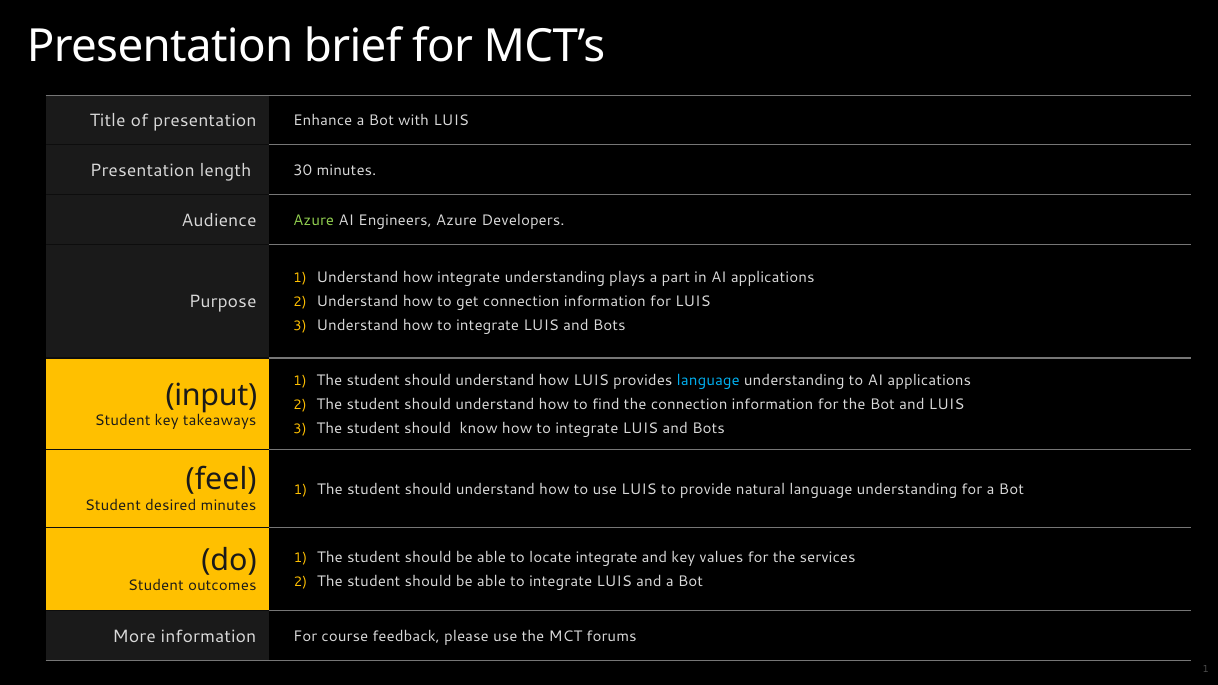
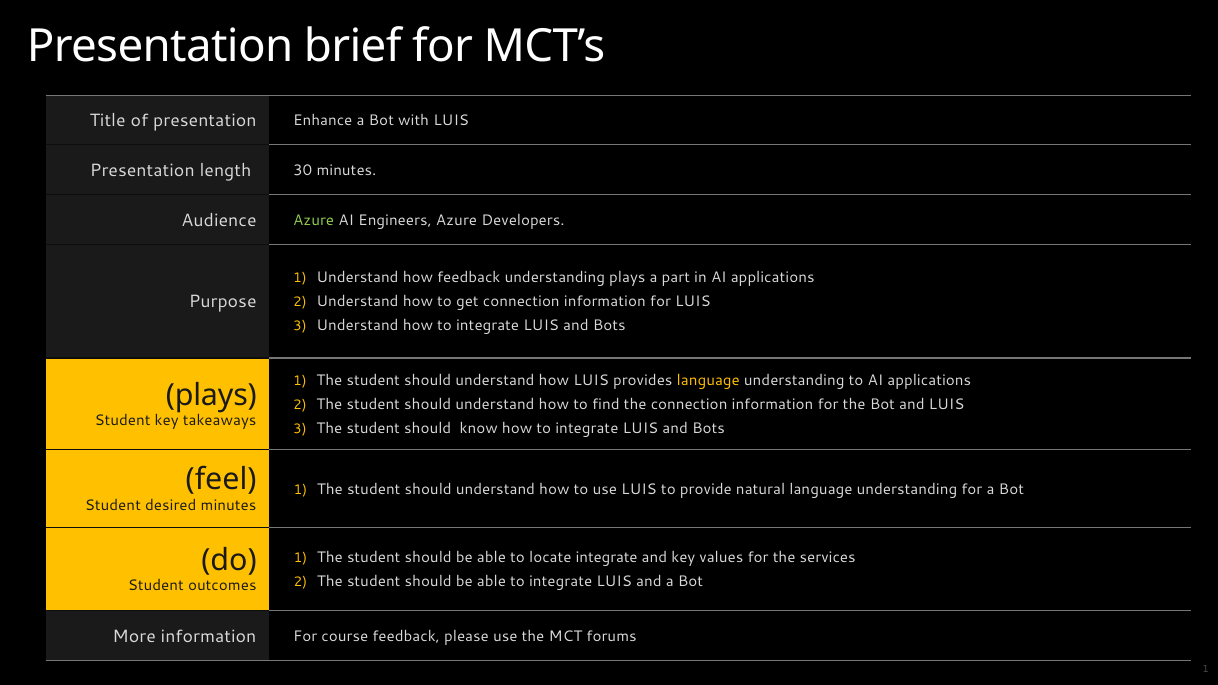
how integrate: integrate -> feedback
language at (708, 381) colour: light blue -> yellow
input at (211, 395): input -> plays
